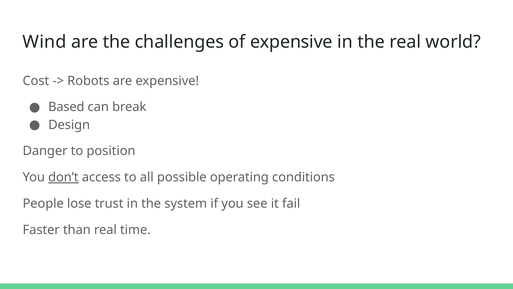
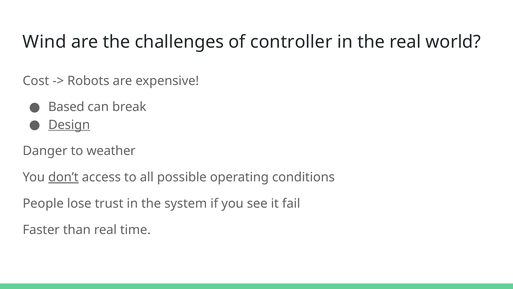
of expensive: expensive -> controller
Design underline: none -> present
position: position -> weather
